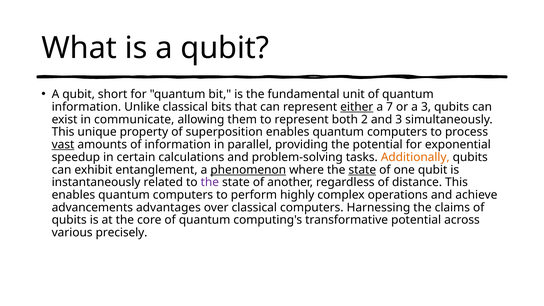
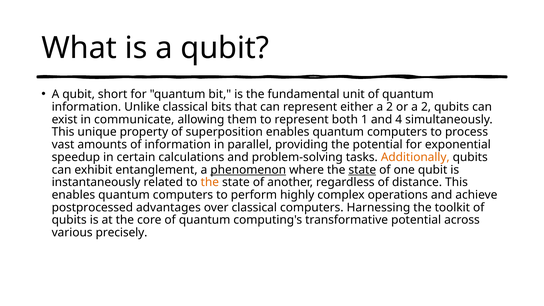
either underline: present -> none
7 at (390, 107): 7 -> 2
or a 3: 3 -> 2
2: 2 -> 1
and 3: 3 -> 4
vast underline: present -> none
the at (210, 182) colour: purple -> orange
advancements: advancements -> postprocessed
claims: claims -> toolkit
